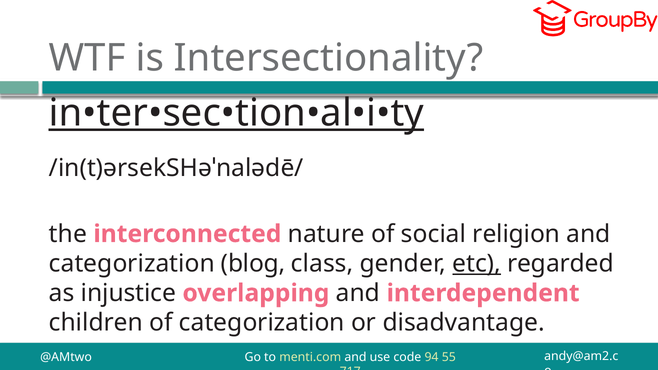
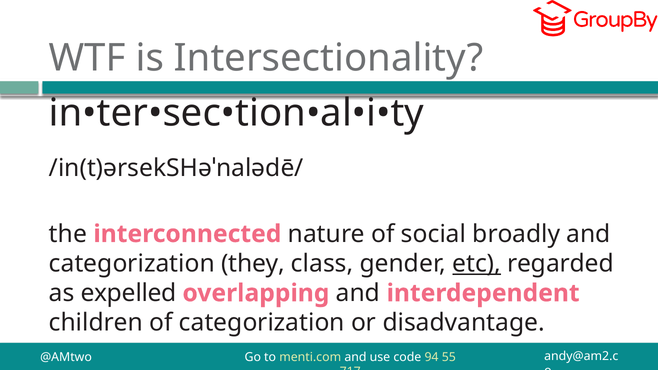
in•ter•sec•tion•al•i•ty underline: present -> none
religion: religion -> broadly
blog: blog -> they
injustice: injustice -> expelled
